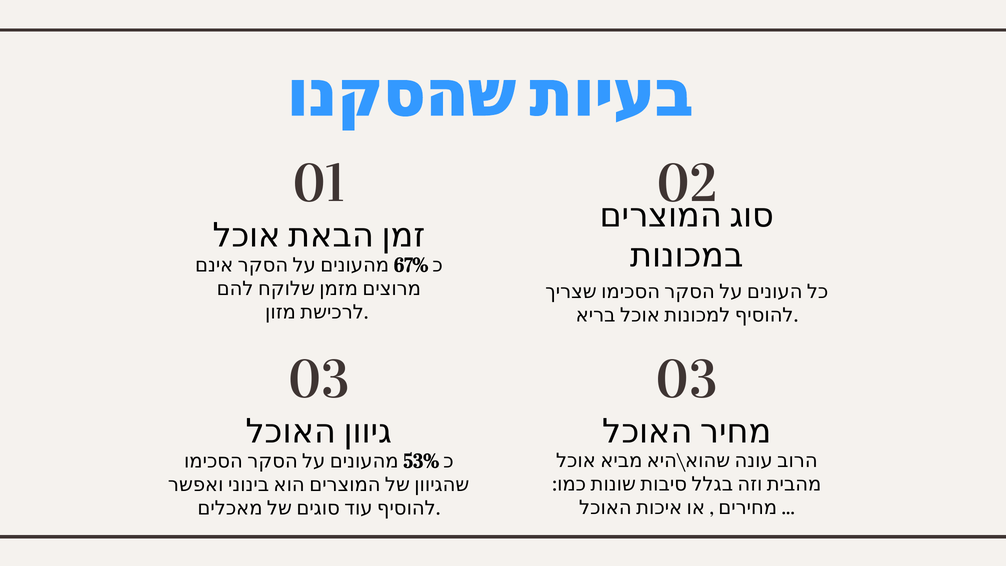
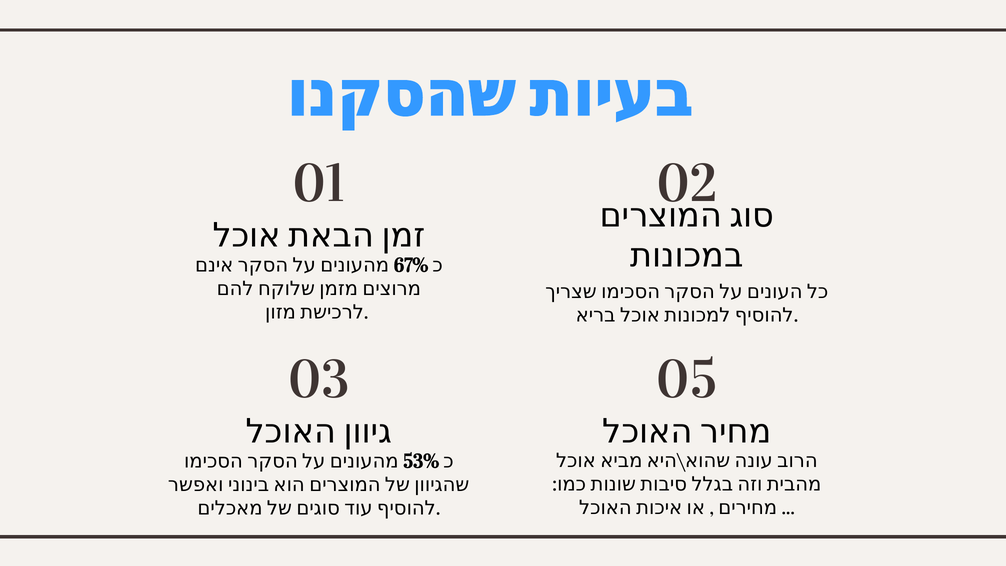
03 03: 03 -> 05
